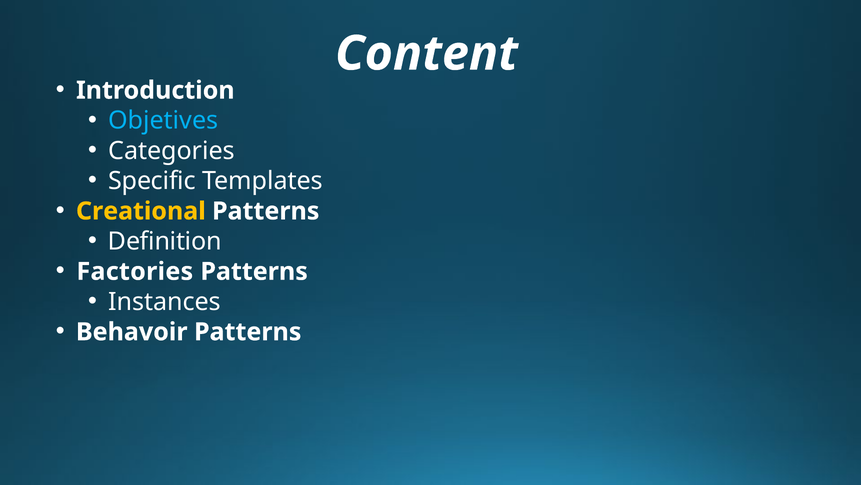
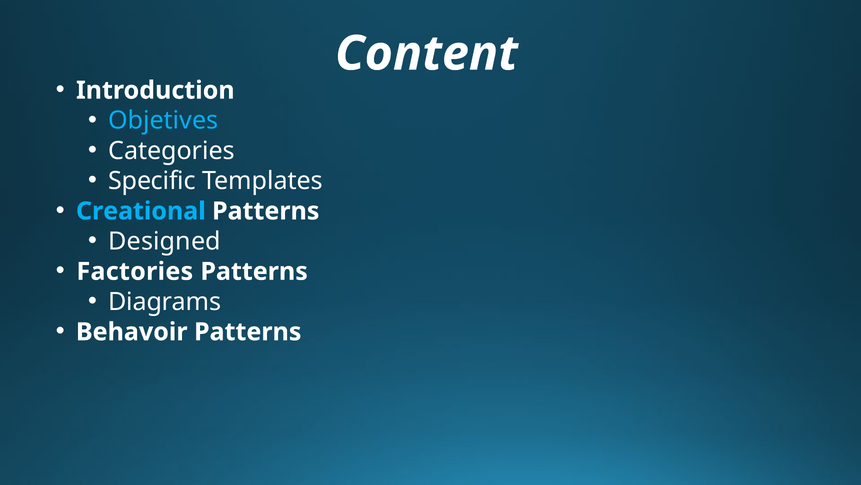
Creational colour: yellow -> light blue
Definition: Definition -> Designed
Instances: Instances -> Diagrams
